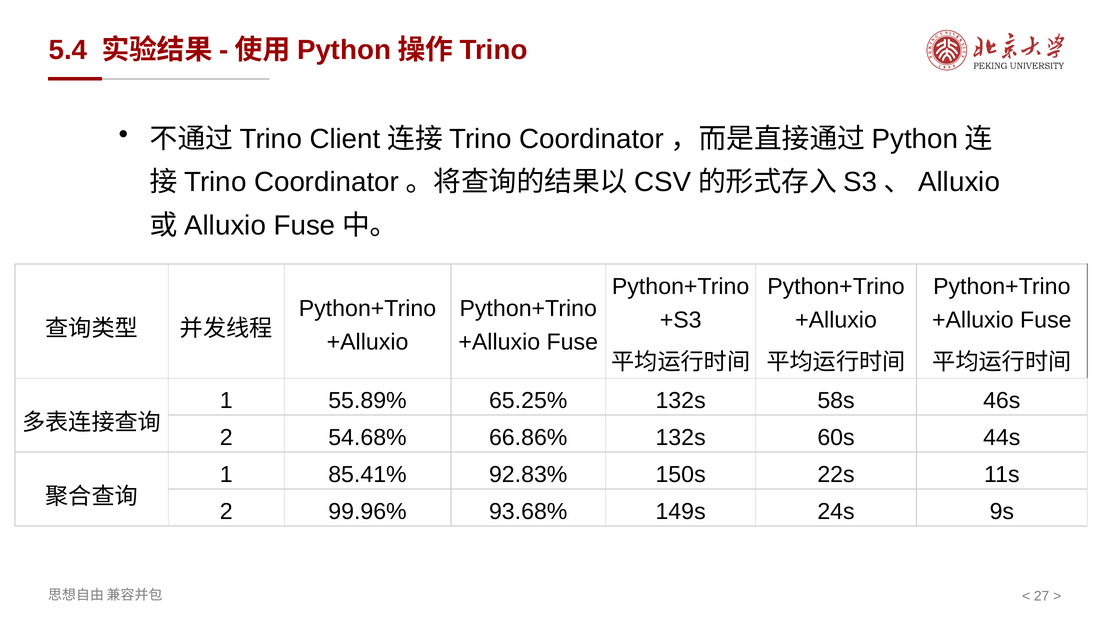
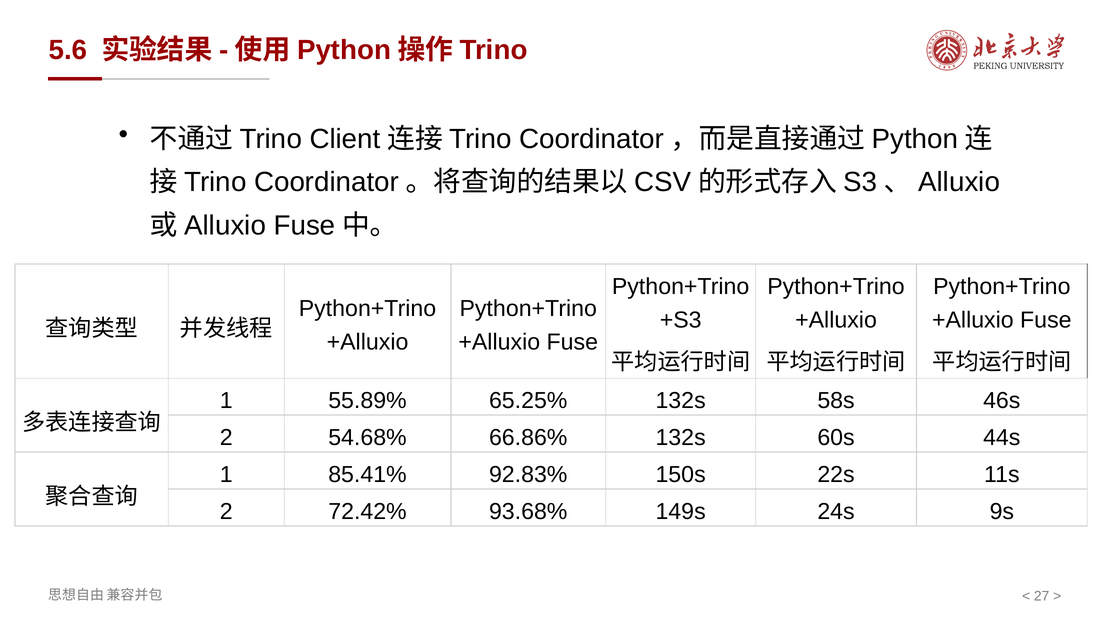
5.4: 5.4 -> 5.6
99.96%: 99.96% -> 72.42%
